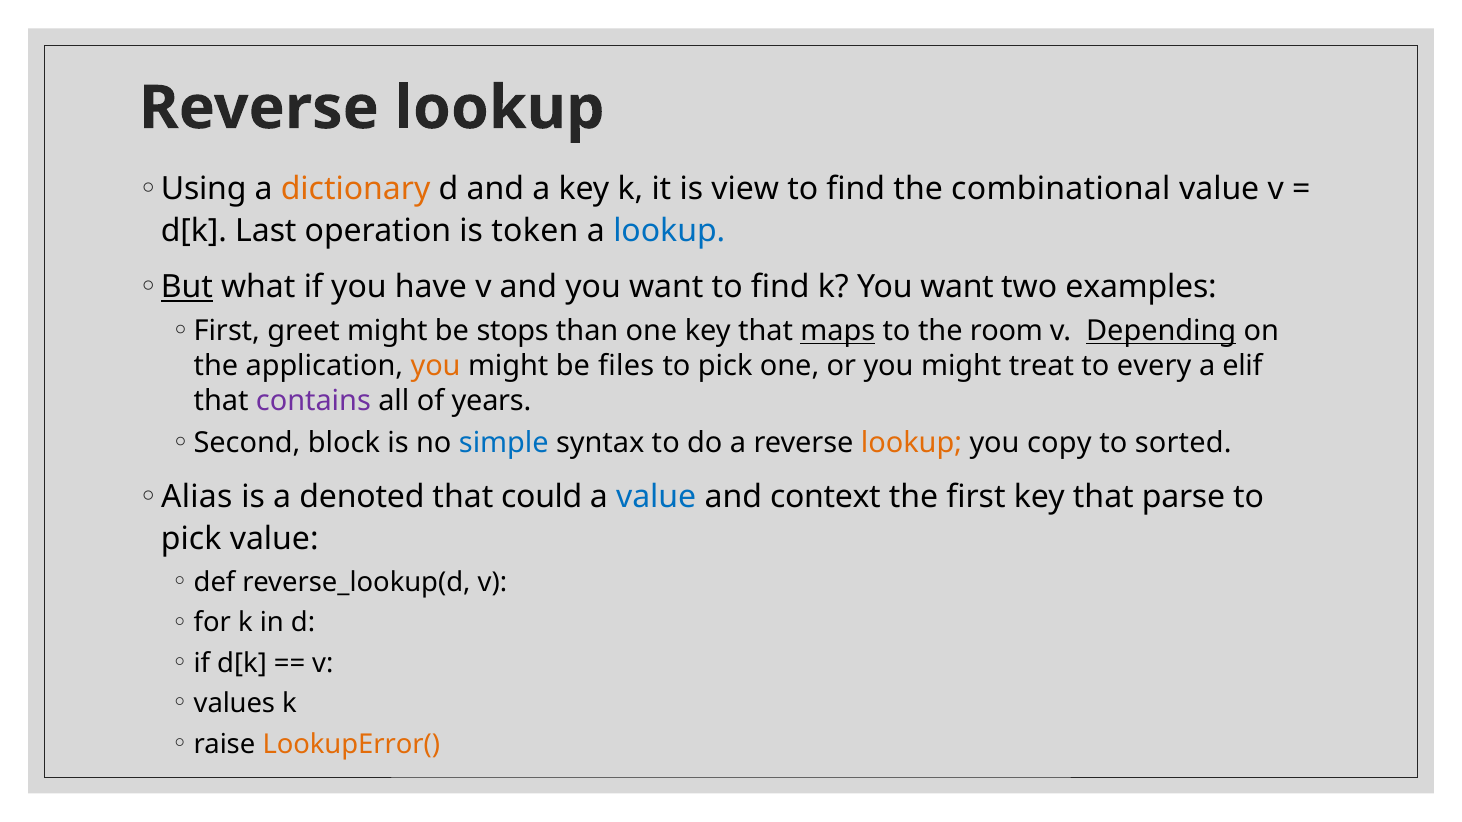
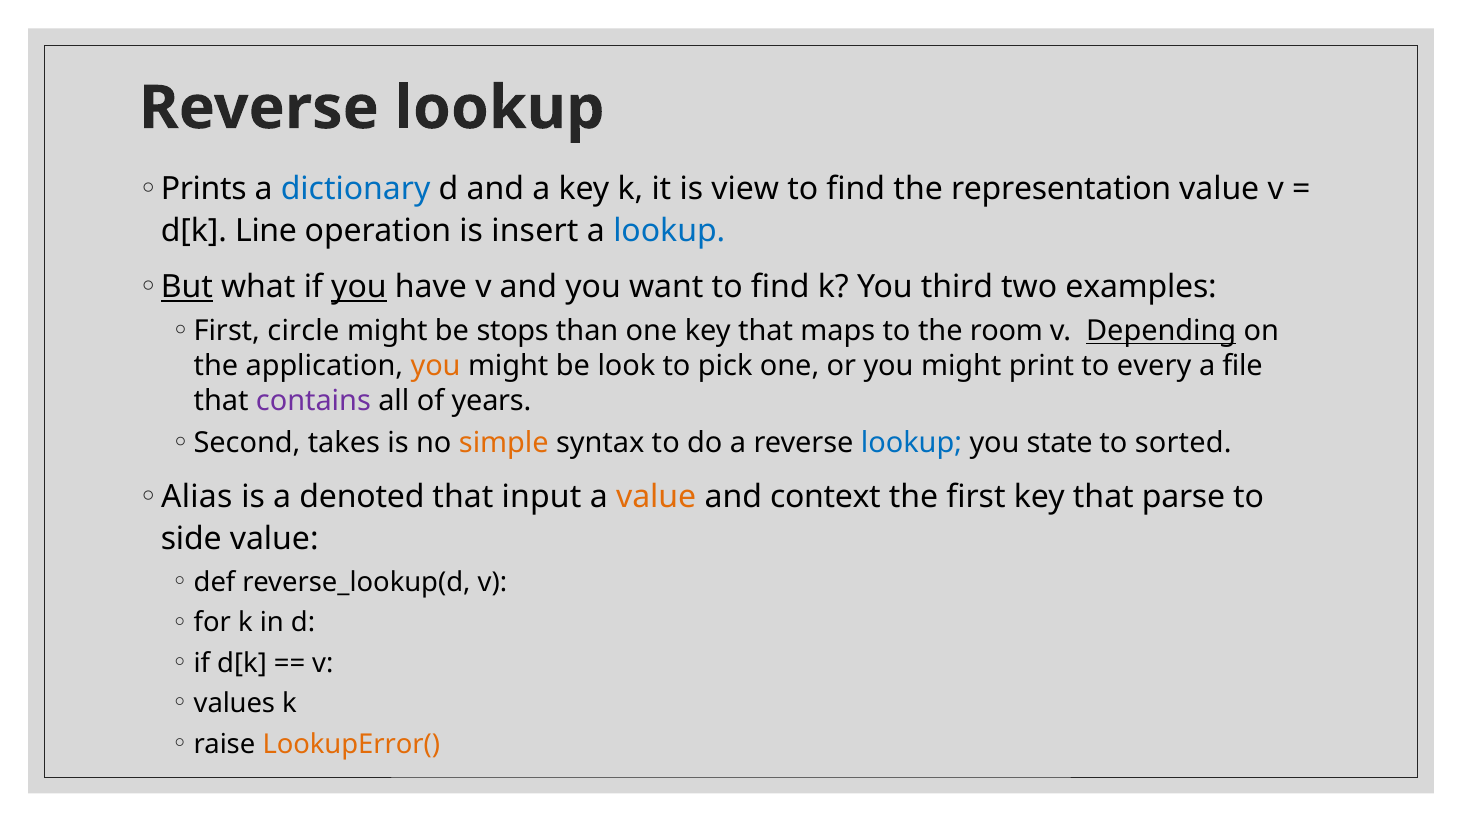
Using: Using -> Prints
dictionary colour: orange -> blue
combinational: combinational -> representation
Last: Last -> Line
token: token -> insert
you at (359, 287) underline: none -> present
k You want: want -> third
greet: greet -> circle
maps underline: present -> none
files: files -> look
treat: treat -> print
elif: elif -> file
block: block -> takes
simple colour: blue -> orange
lookup at (911, 443) colour: orange -> blue
copy: copy -> state
could: could -> input
value at (656, 497) colour: blue -> orange
pick at (191, 539): pick -> side
